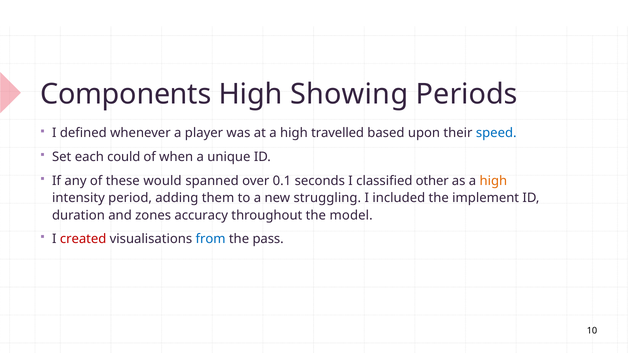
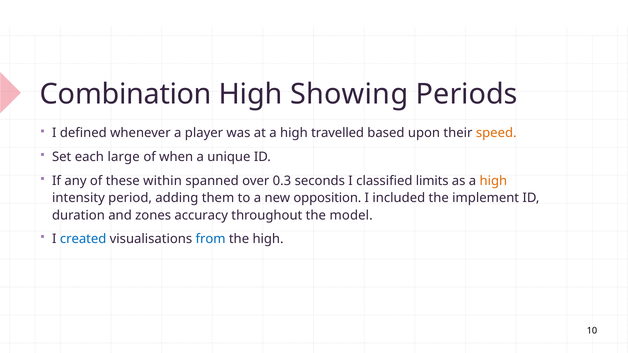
Components: Components -> Combination
speed colour: blue -> orange
could: could -> large
would: would -> within
0.1: 0.1 -> 0.3
other: other -> limits
struggling: struggling -> opposition
created colour: red -> blue
the pass: pass -> high
